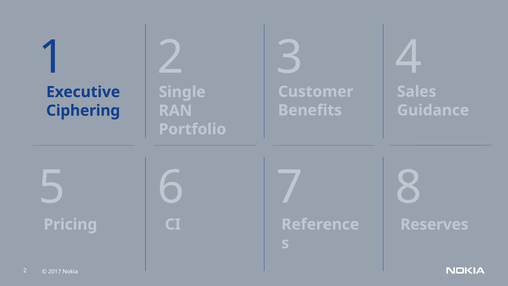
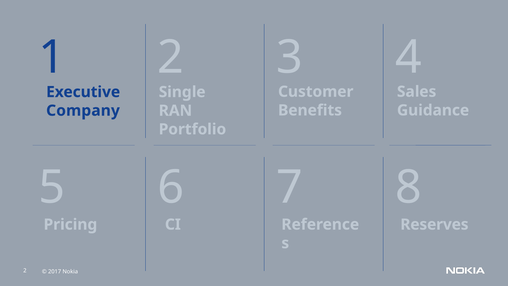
Ciphering: Ciphering -> Company
